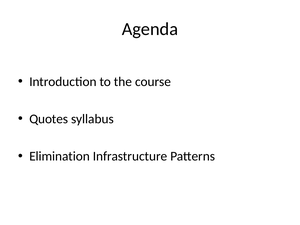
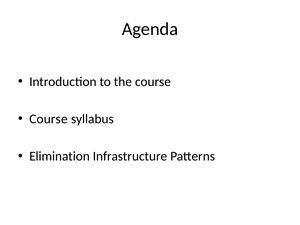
Quotes at (49, 119): Quotes -> Course
